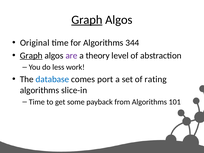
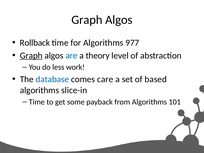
Graph at (87, 20) underline: present -> none
Original: Original -> Rollback
344: 344 -> 977
are colour: purple -> blue
port: port -> care
rating: rating -> based
